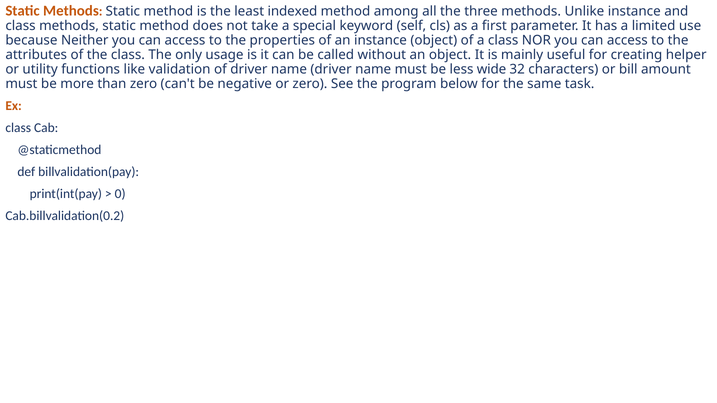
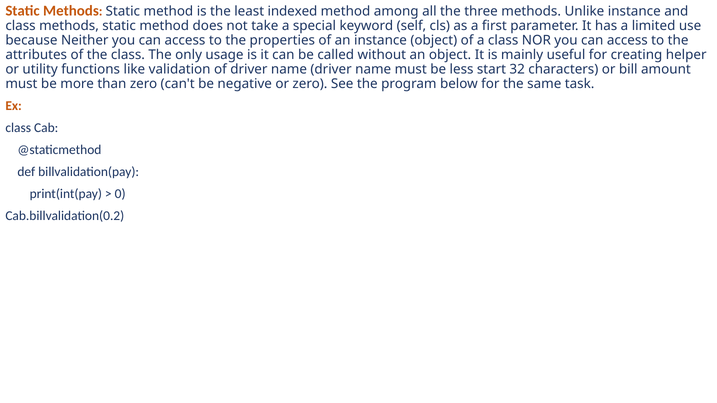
wide: wide -> start
